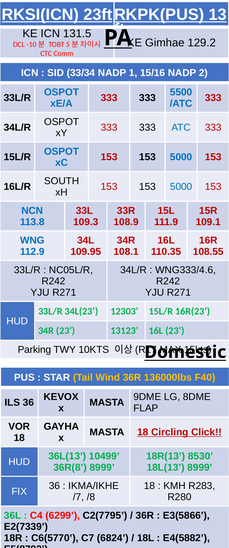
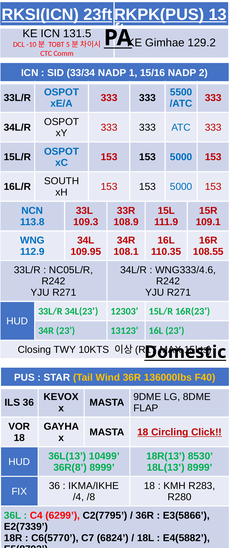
Parking: Parking -> Closing
/7: /7 -> /4
